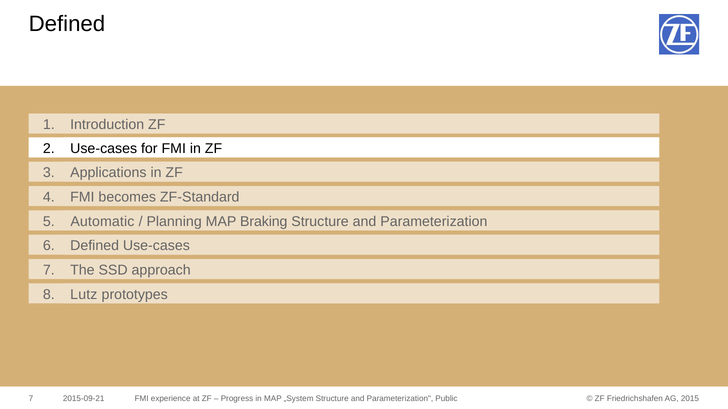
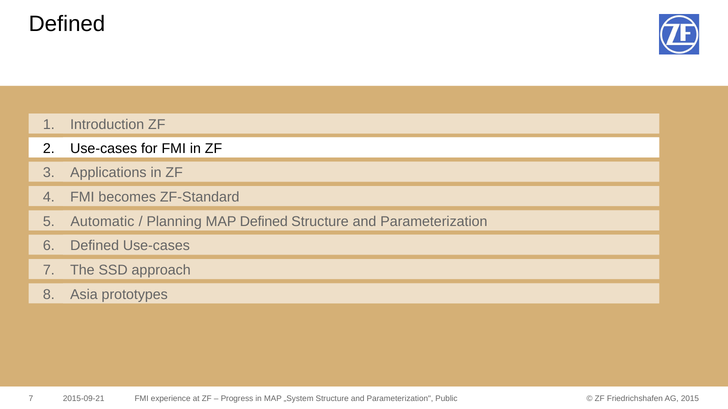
MAP Braking: Braking -> Defined
Lutz: Lutz -> Asia
